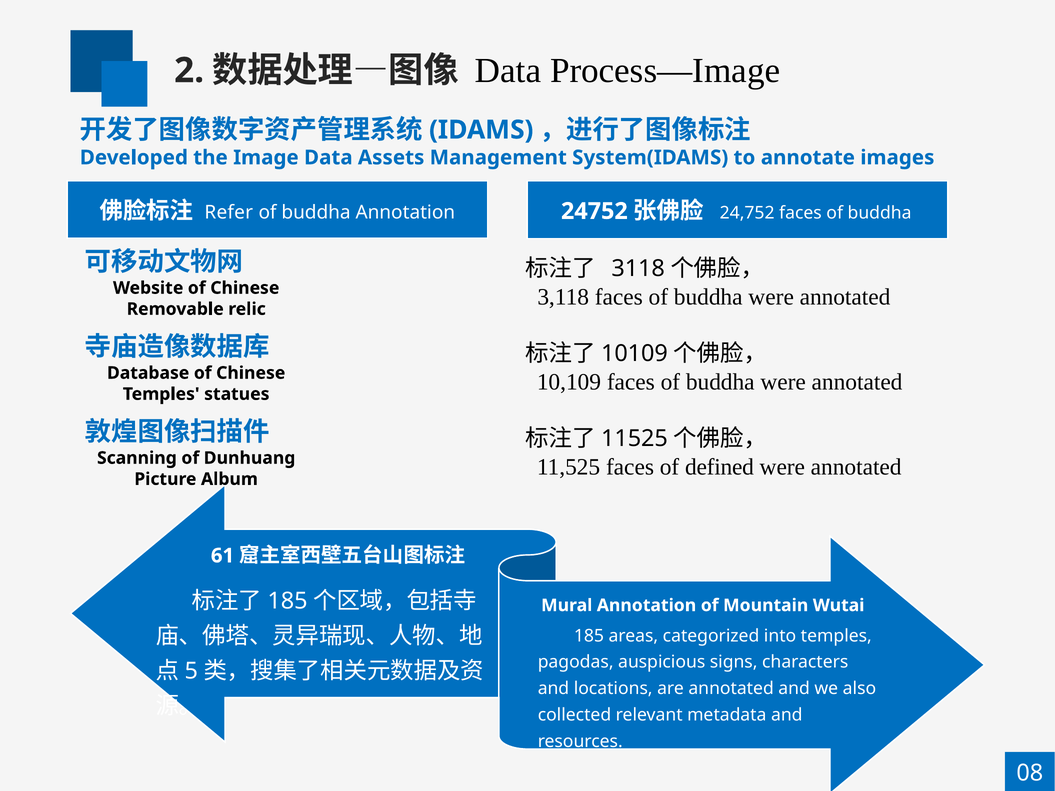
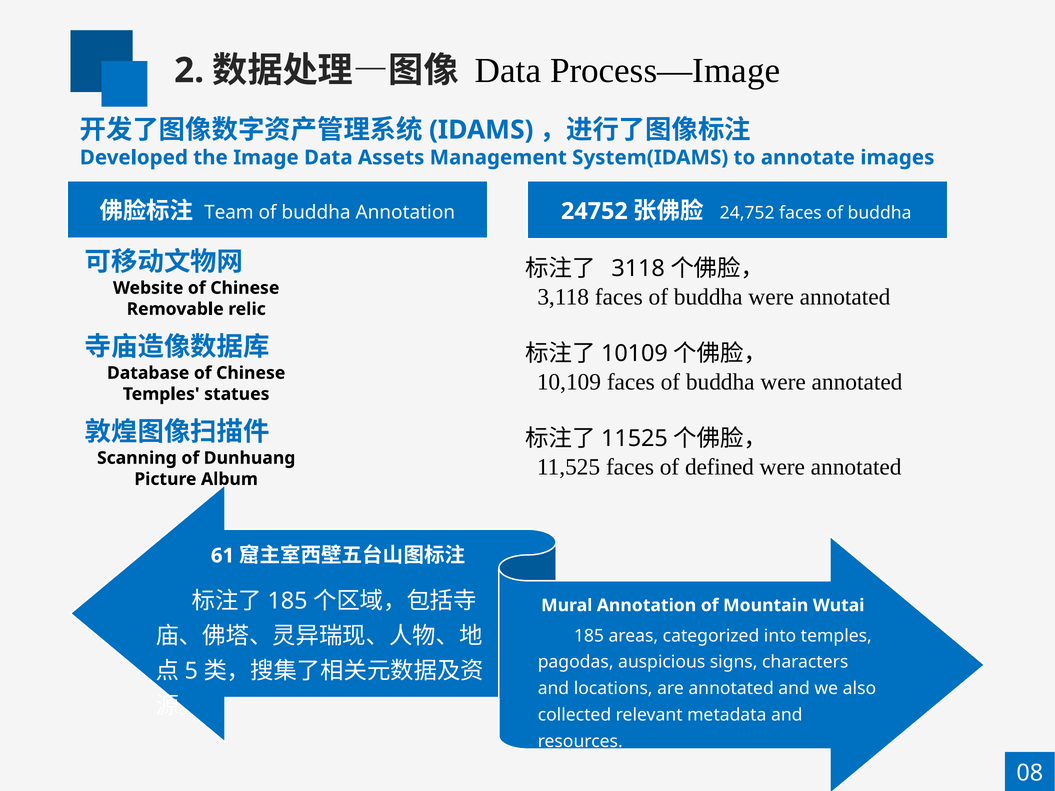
Refer: Refer -> Team
